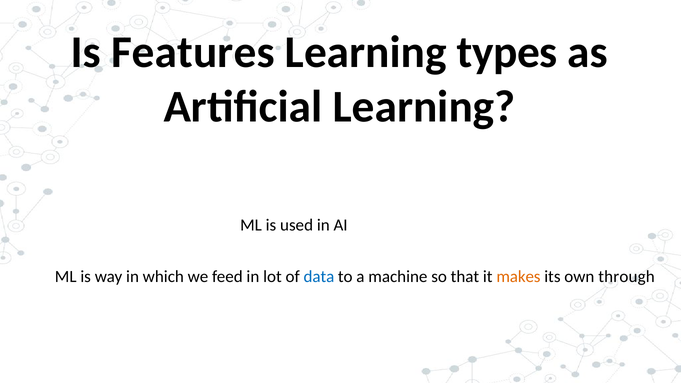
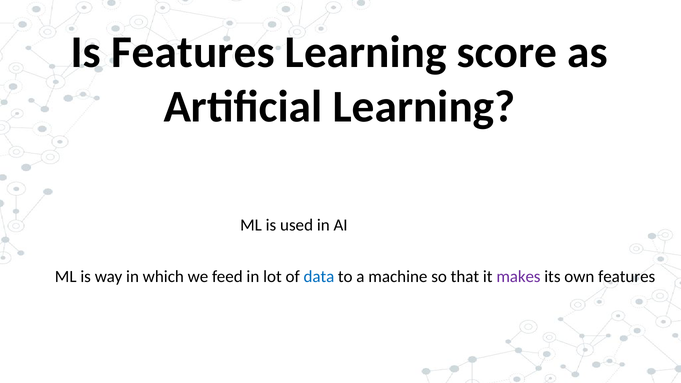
types: types -> score
makes colour: orange -> purple
own through: through -> features
